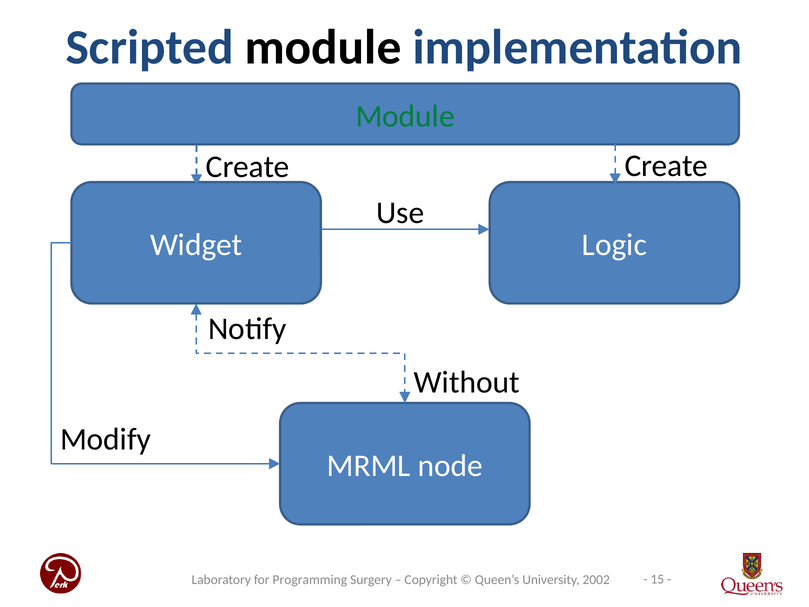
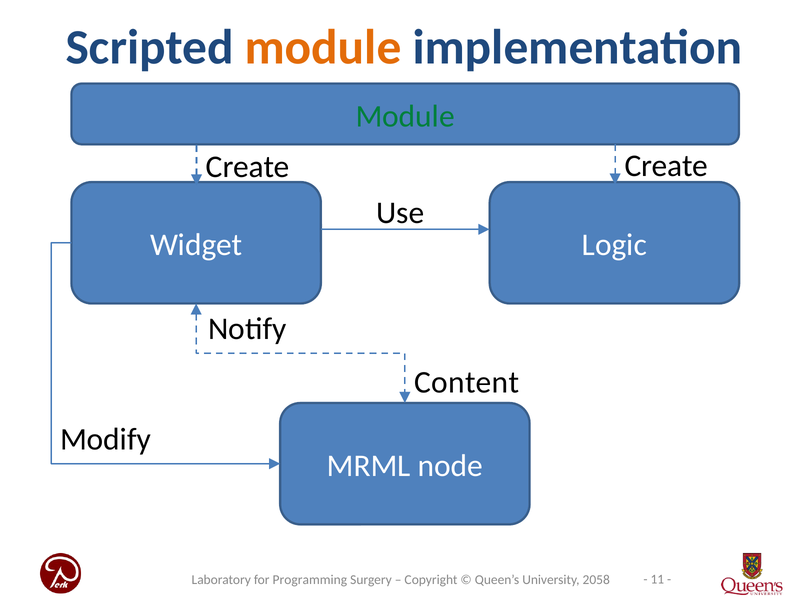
module at (323, 47) colour: black -> orange
Without: Without -> Content
15: 15 -> 11
2002: 2002 -> 2058
